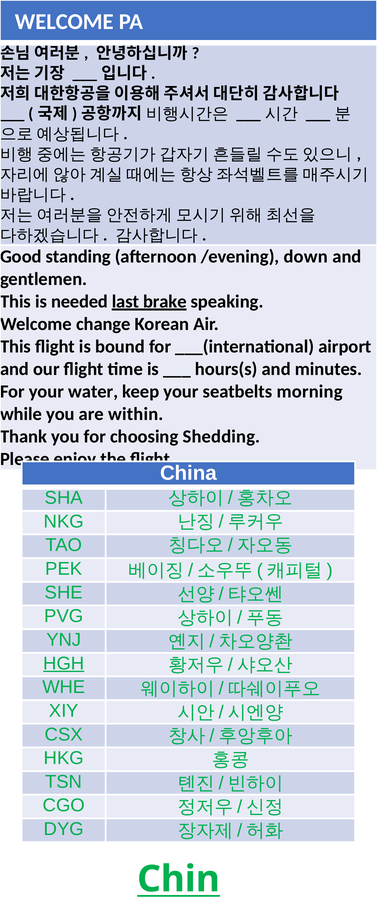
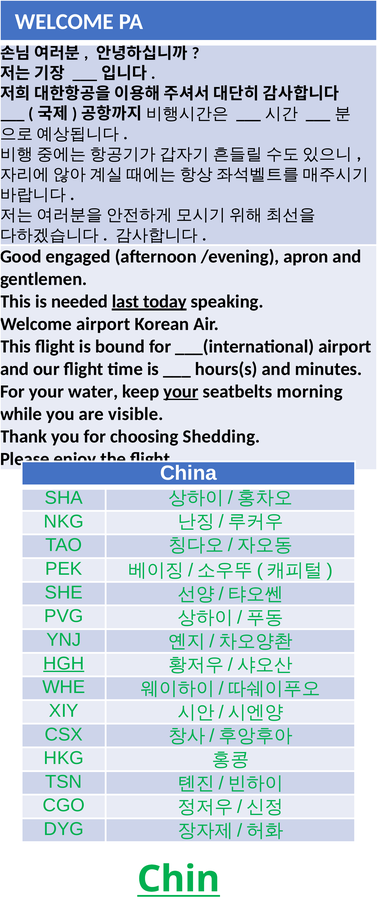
standing: standing -> engaged
down: down -> apron
brake: brake -> today
Welcome change: change -> airport
your at (181, 391) underline: none -> present
within: within -> visible
